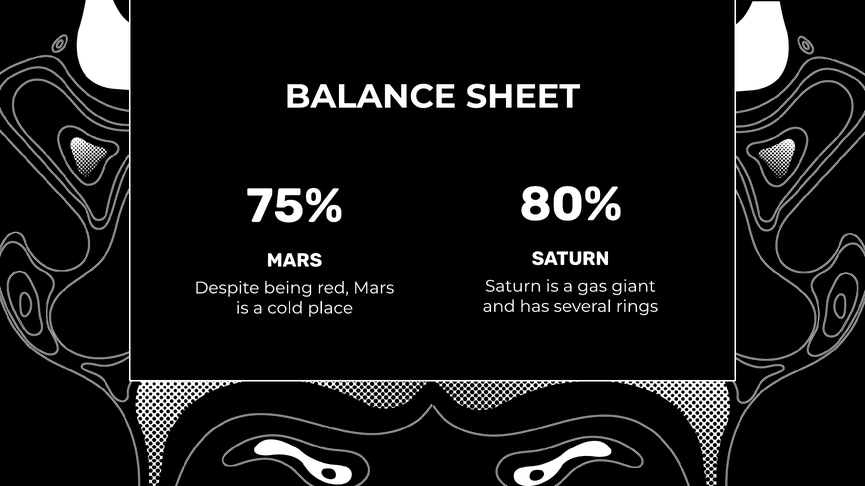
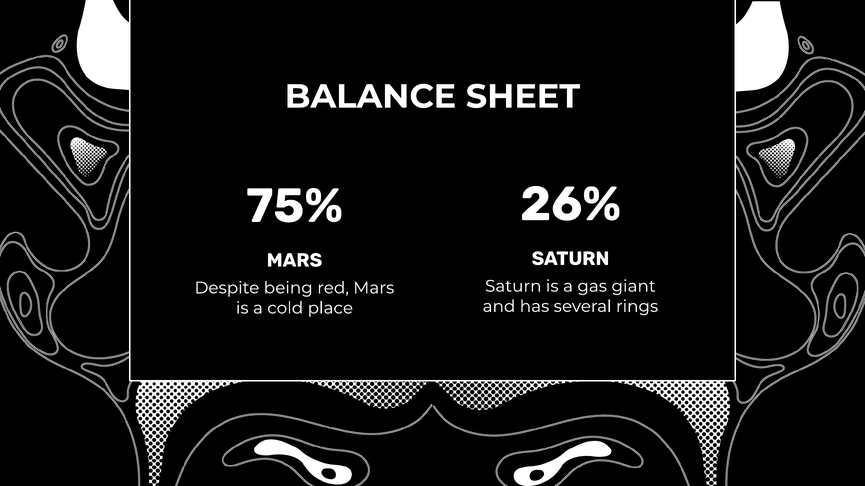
80%: 80% -> 26%
